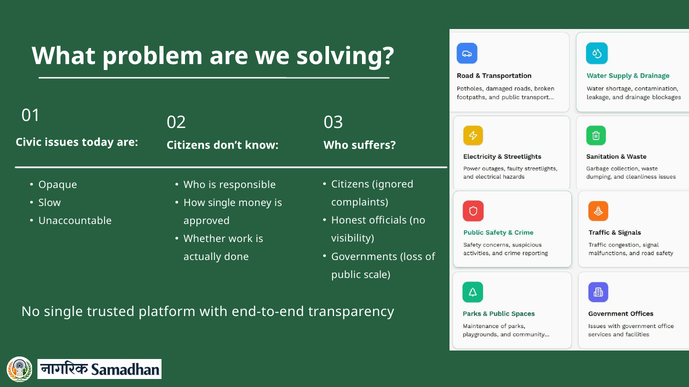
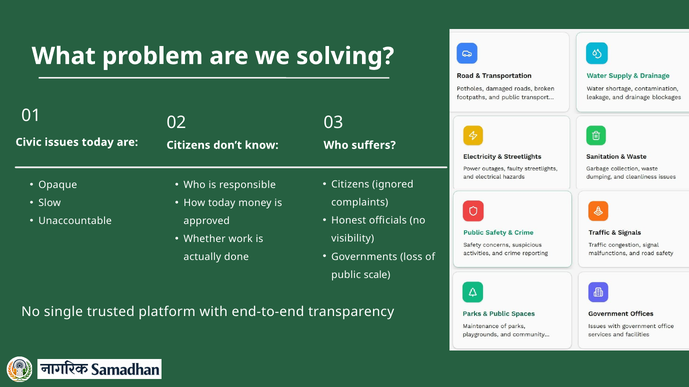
How single: single -> today
